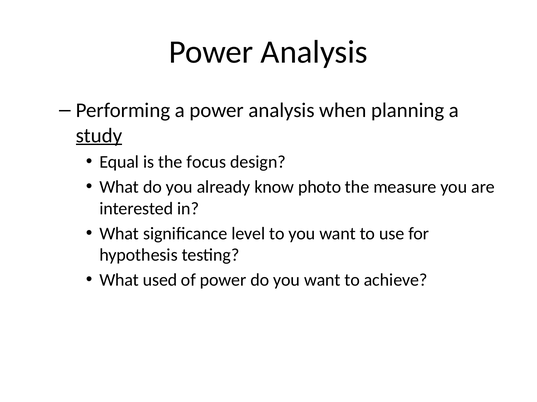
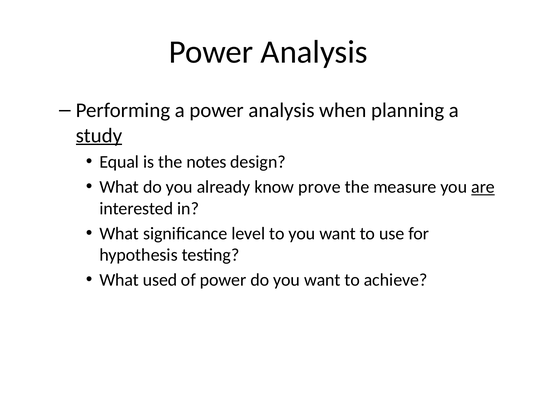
focus: focus -> notes
photo: photo -> prove
are underline: none -> present
